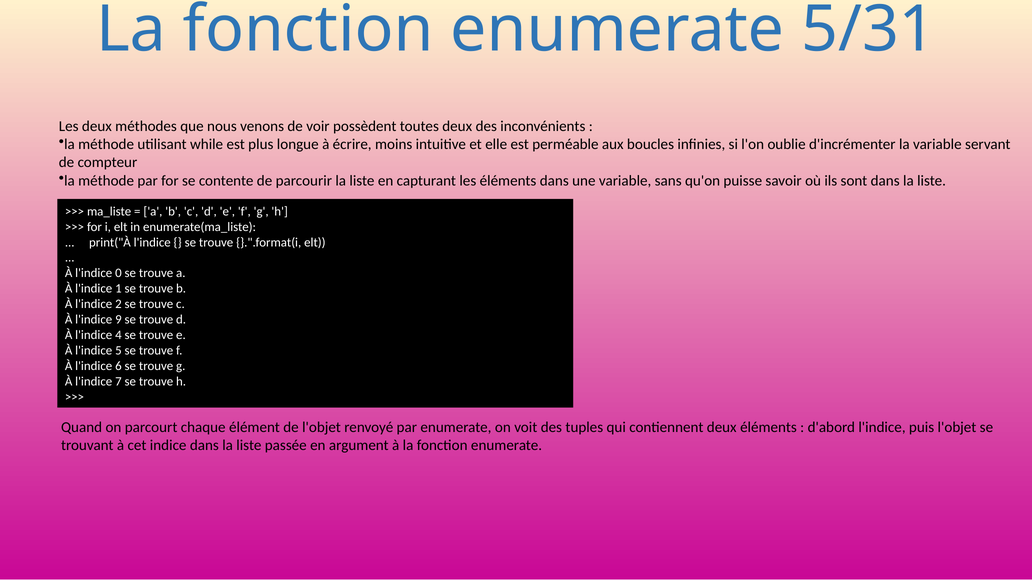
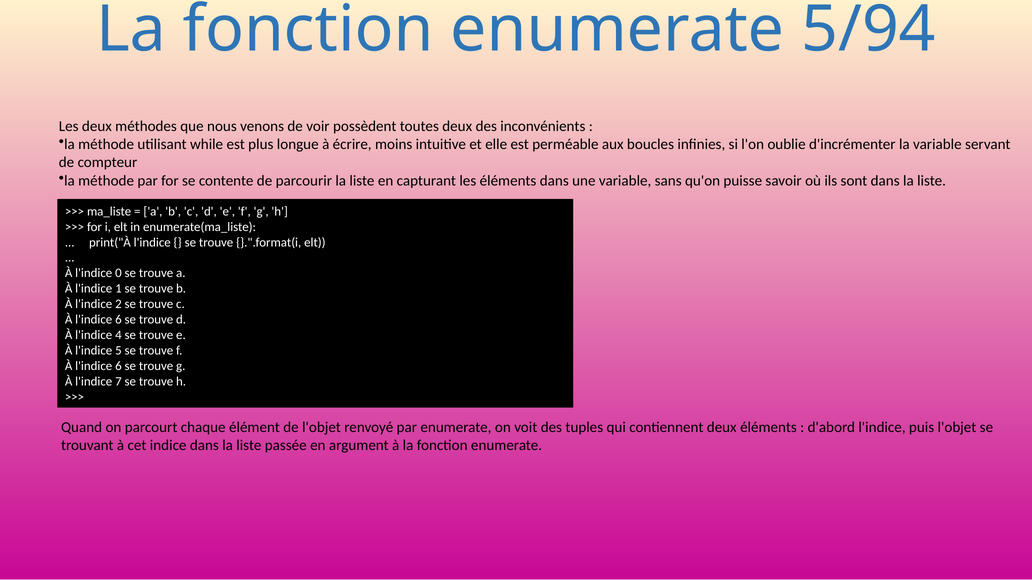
5/31: 5/31 -> 5/94
9 at (118, 320): 9 -> 6
